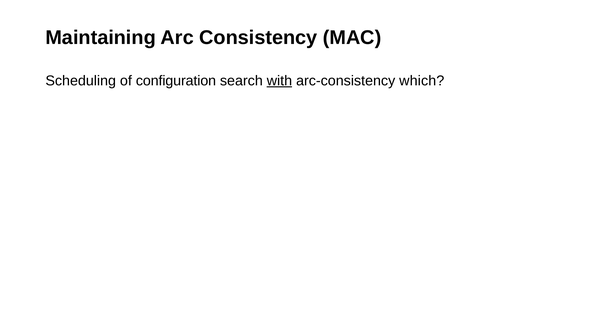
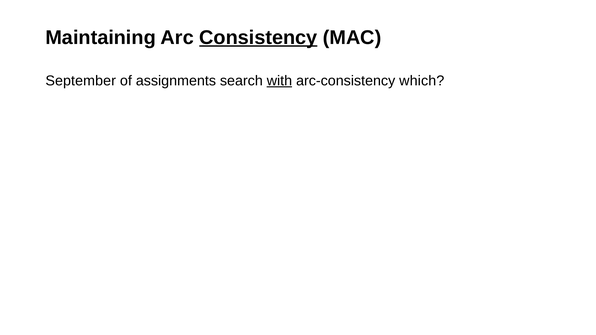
Consistency underline: none -> present
Scheduling: Scheduling -> September
configuration: configuration -> assignments
